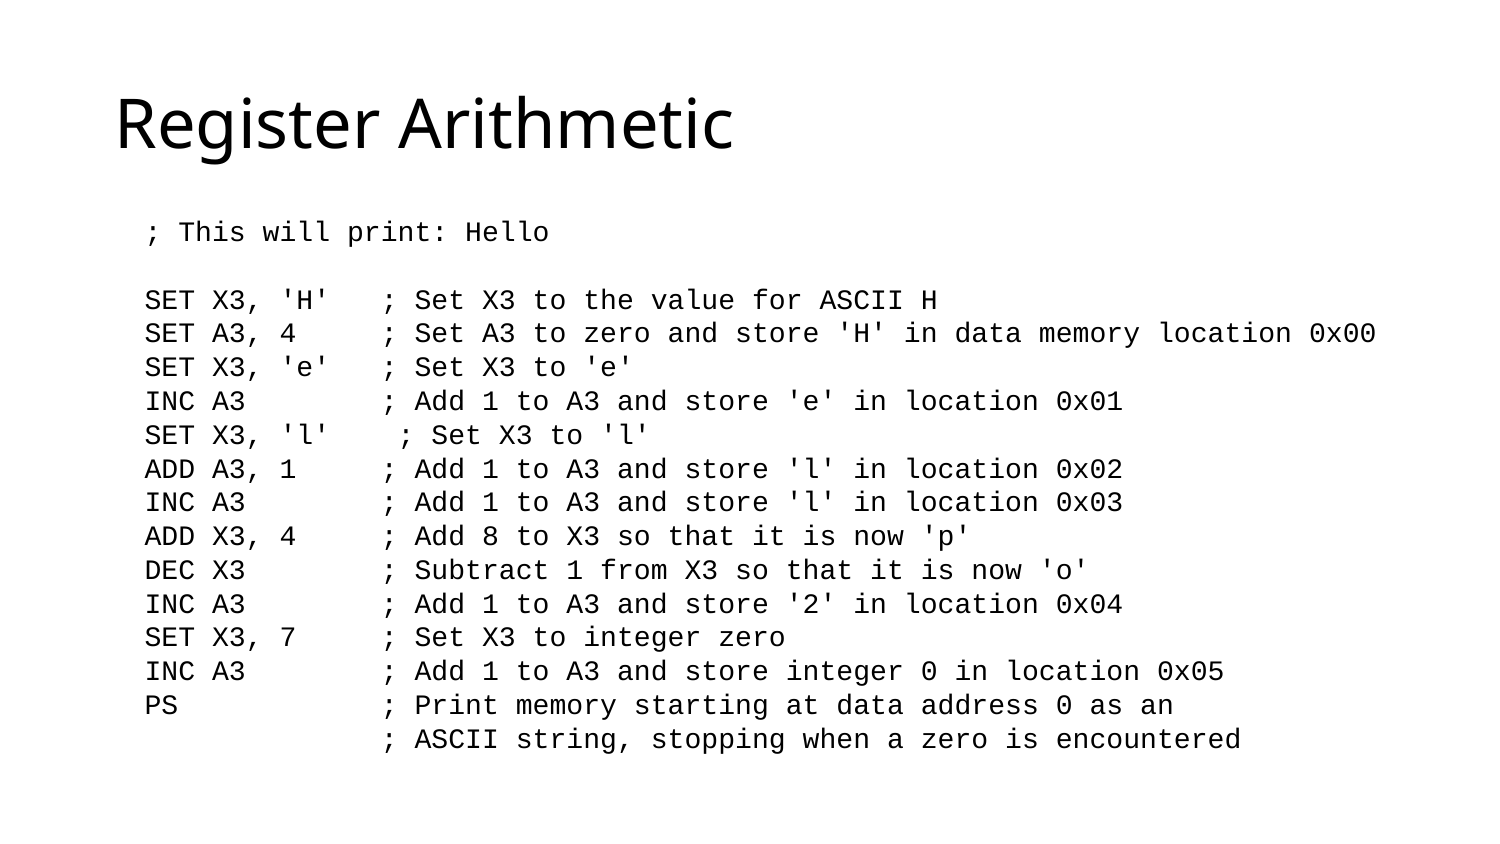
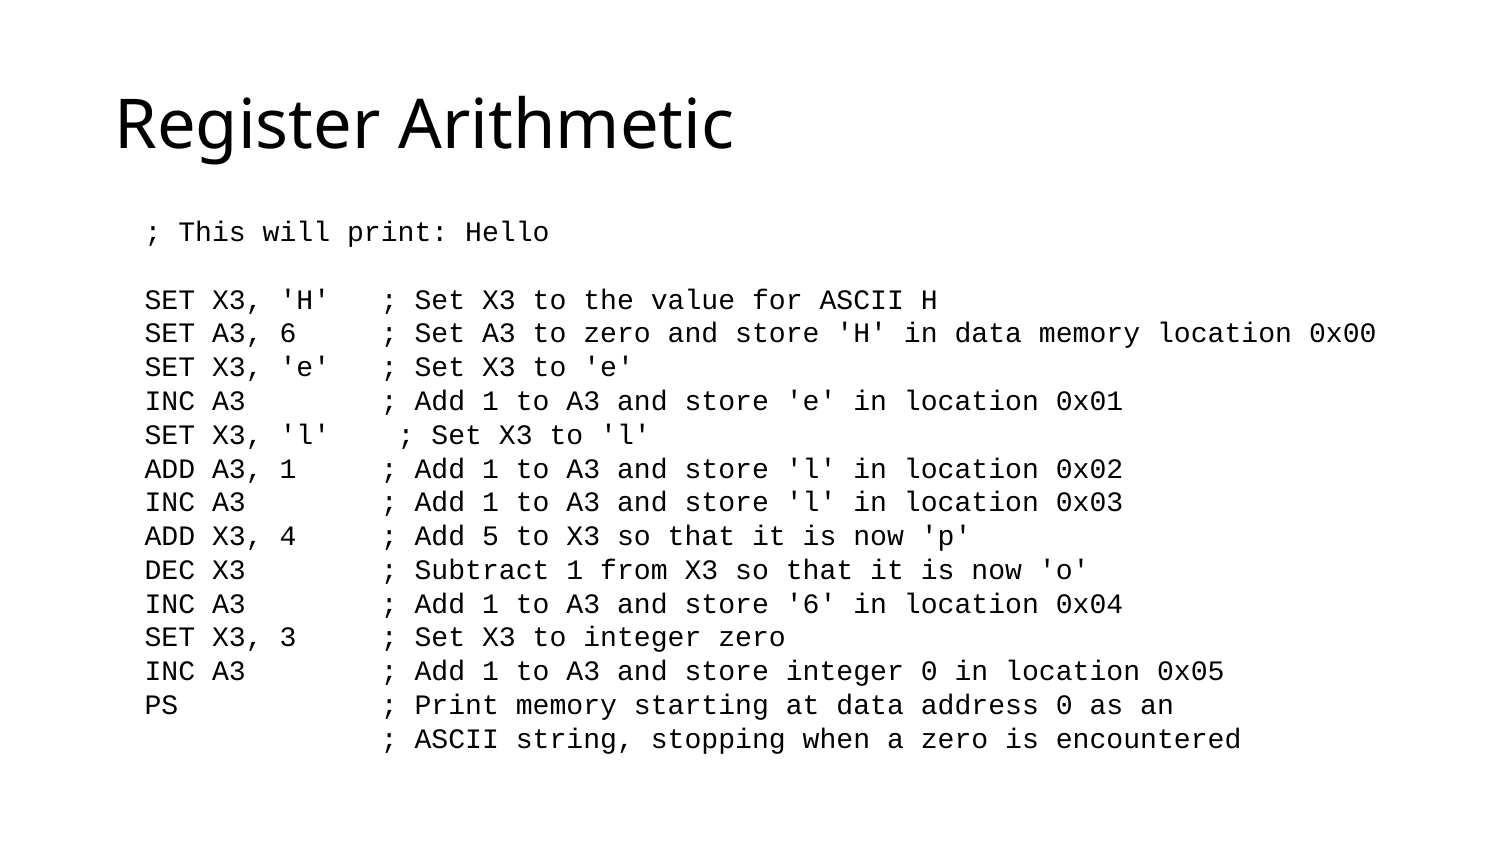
A3 4: 4 -> 6
8: 8 -> 5
store 2: 2 -> 6
7: 7 -> 3
